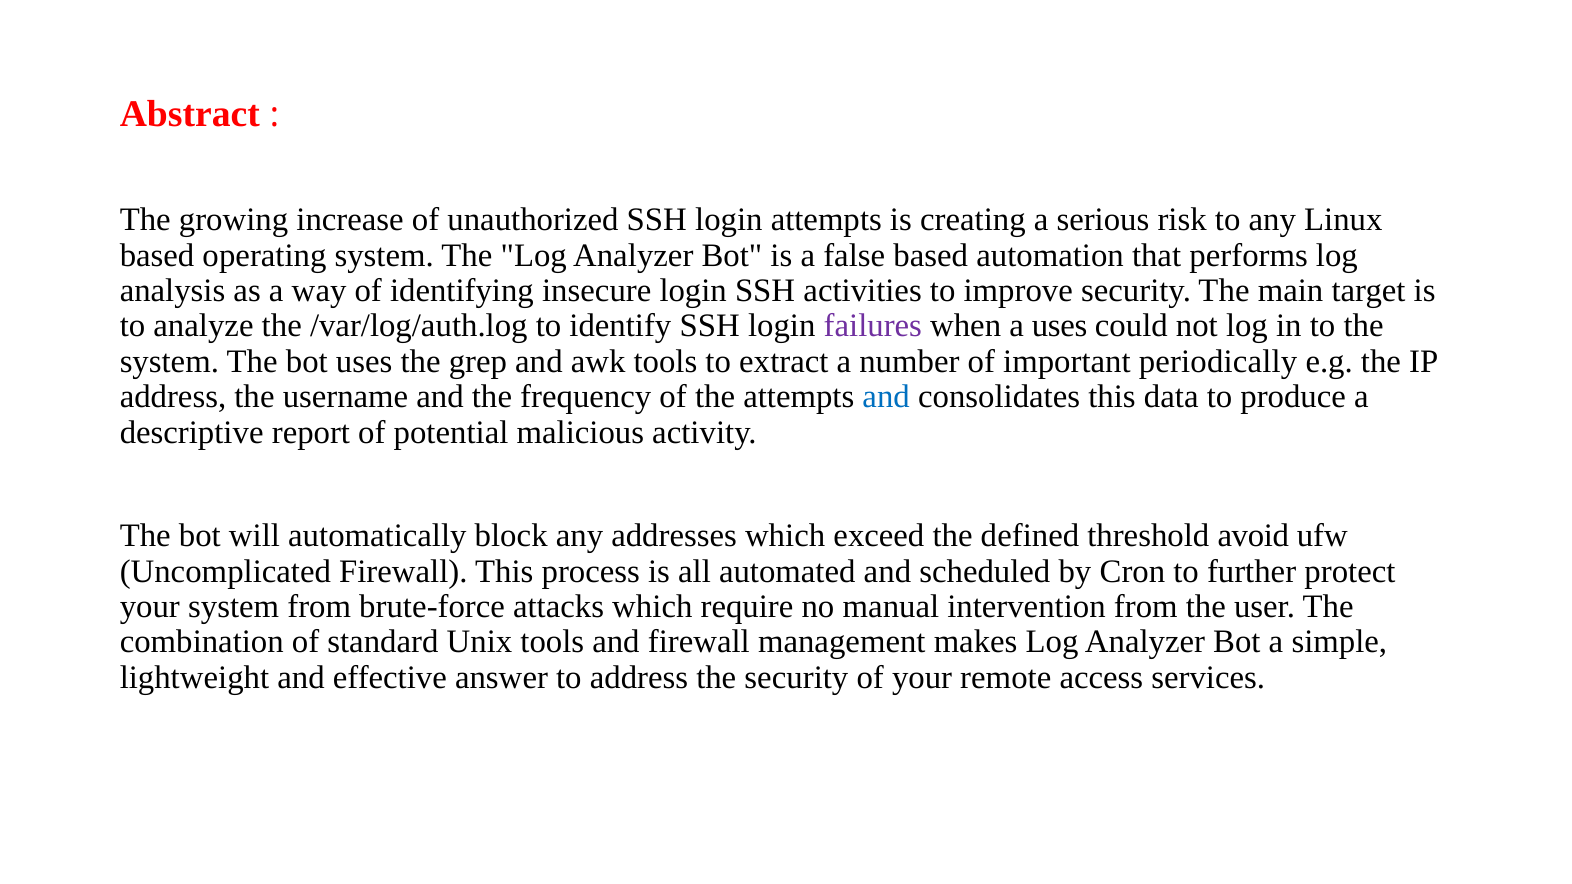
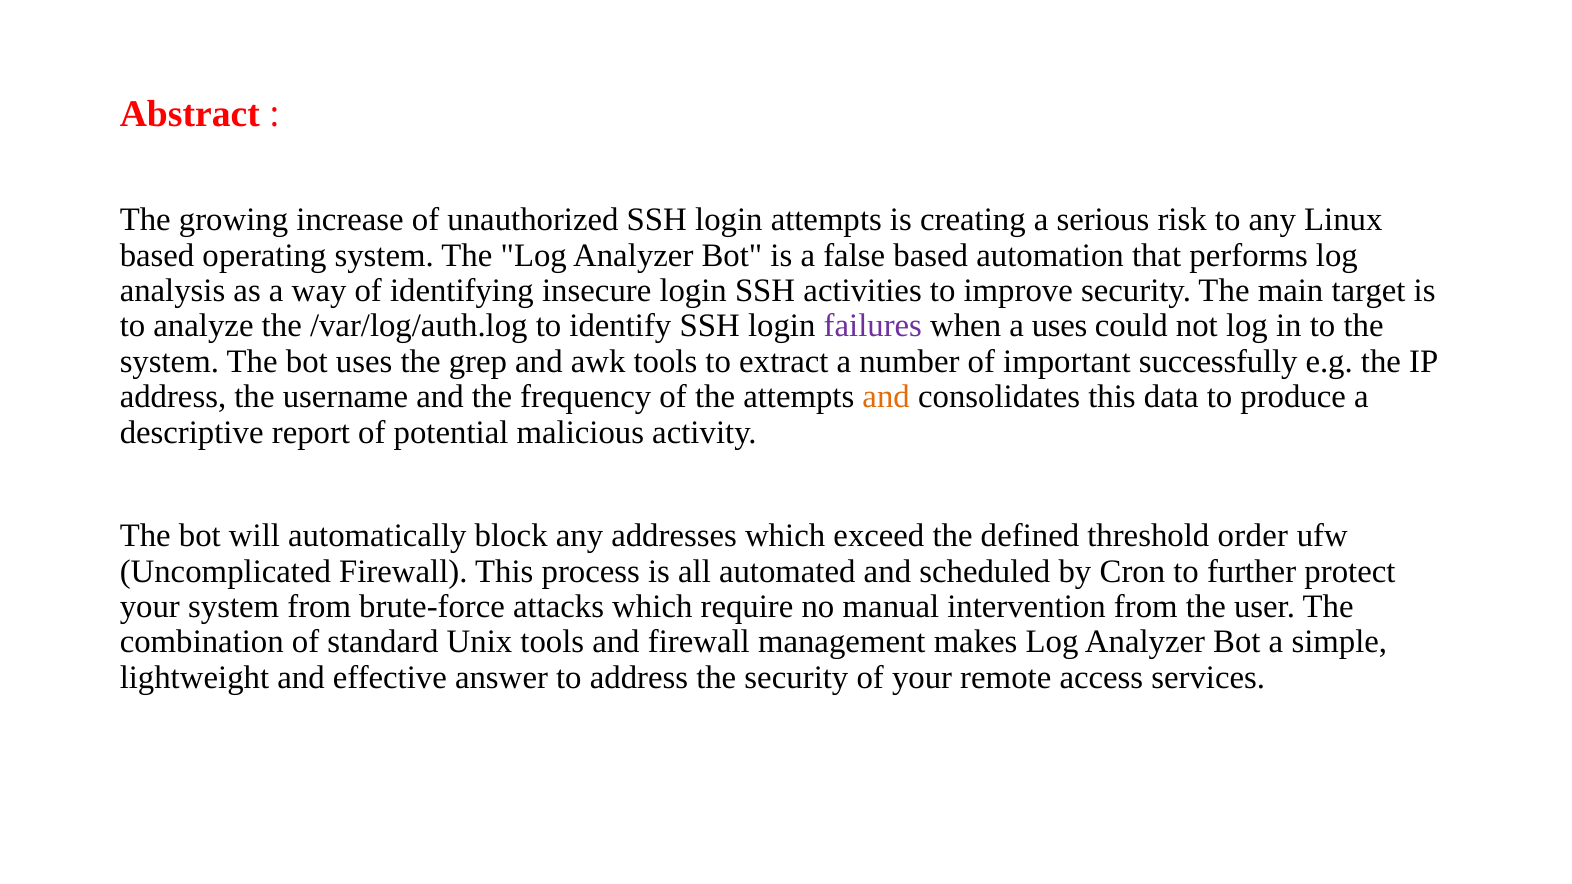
periodically: periodically -> successfully
and at (886, 397) colour: blue -> orange
avoid: avoid -> order
